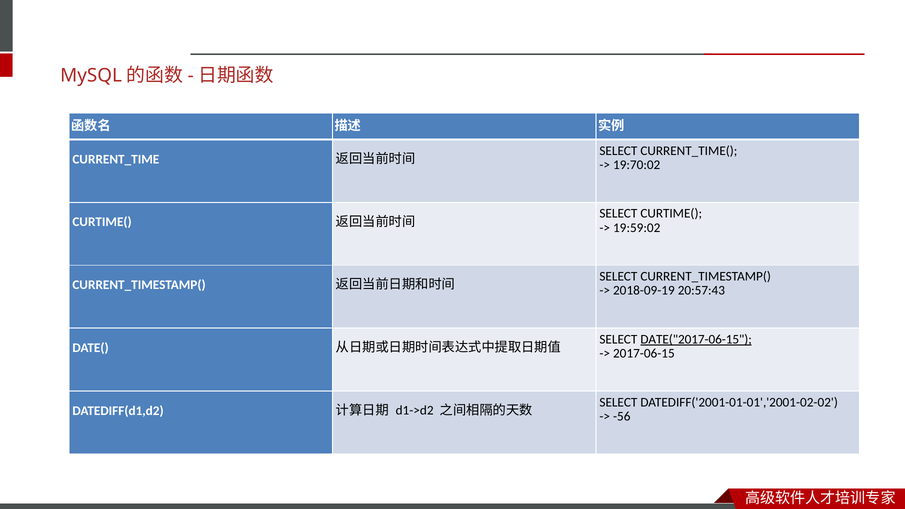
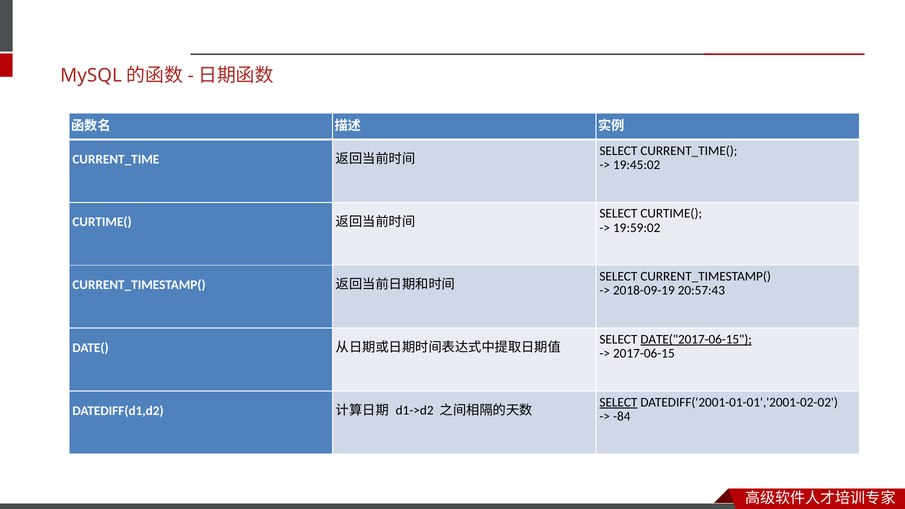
19:70:02: 19:70:02 -> 19:45:02
SELECT at (618, 402) underline: none -> present
-56: -56 -> -84
